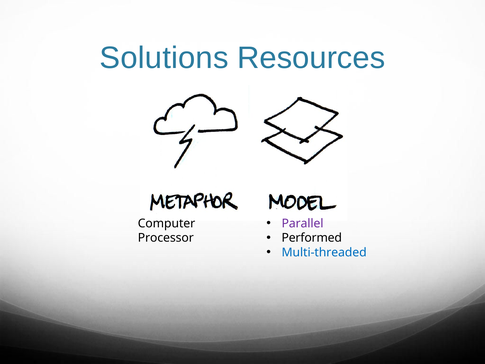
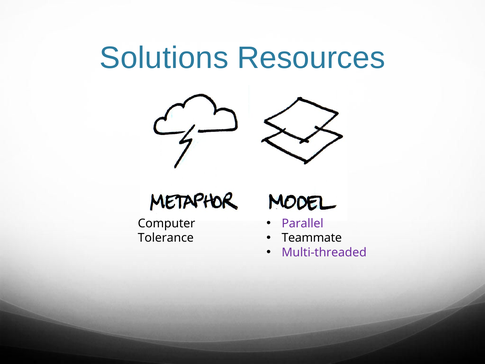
Performed: Performed -> Teammate
Processor: Processor -> Tolerance
Multi-threaded colour: blue -> purple
